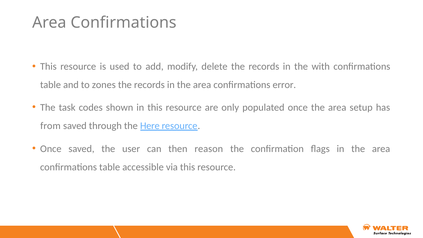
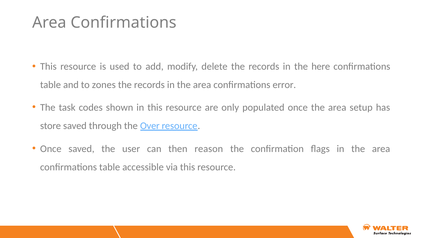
with: with -> here
from: from -> store
Here: Here -> Over
